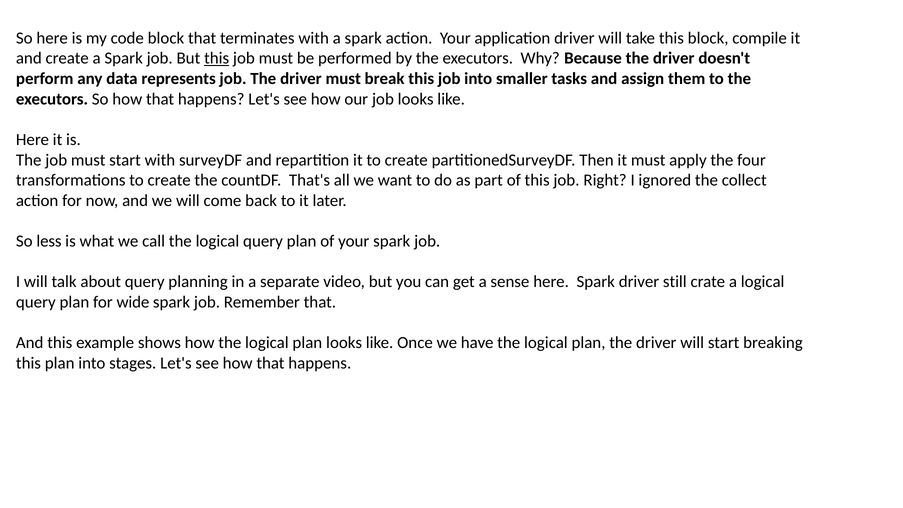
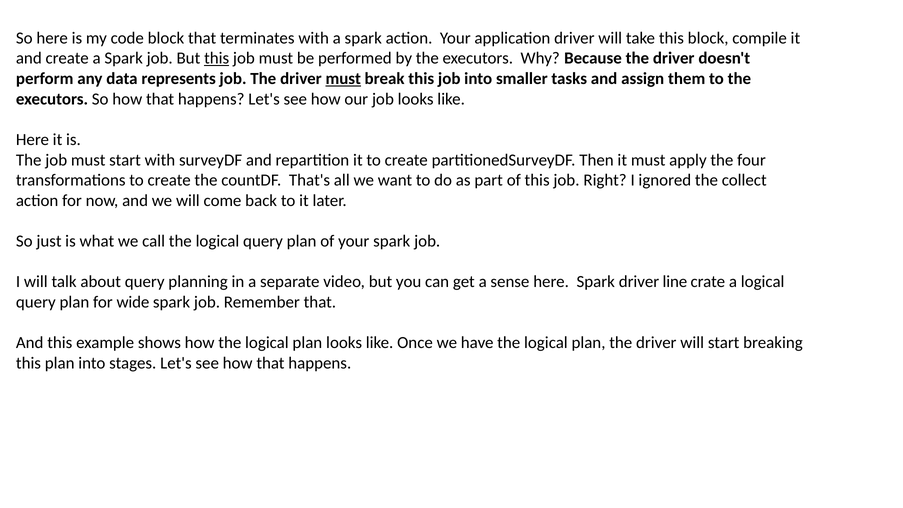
must at (343, 79) underline: none -> present
less: less -> just
still: still -> line
